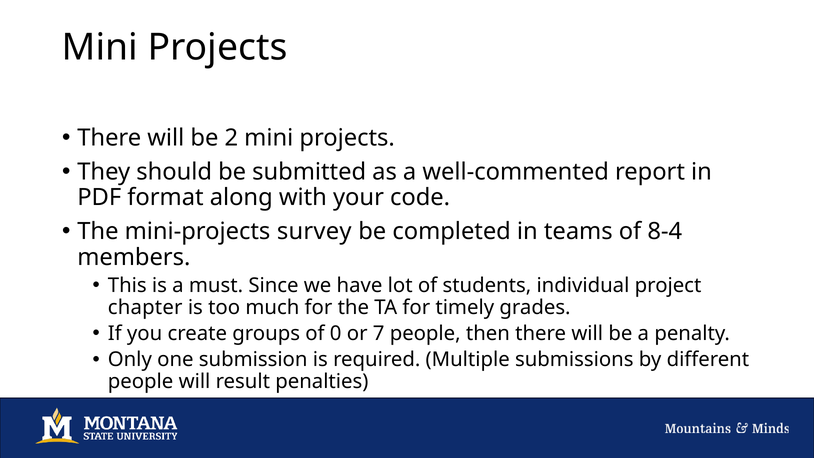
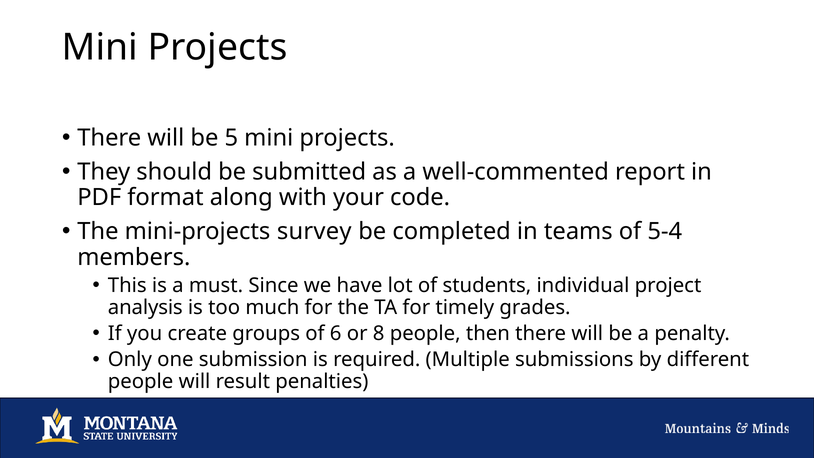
2: 2 -> 5
8-4: 8-4 -> 5-4
chapter: chapter -> analysis
0: 0 -> 6
7: 7 -> 8
